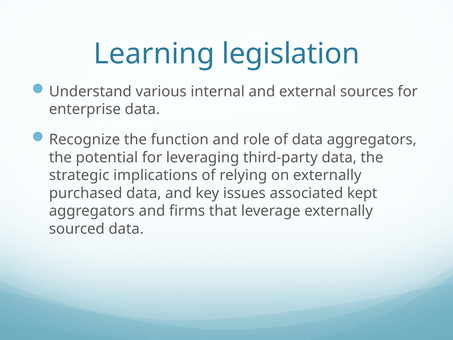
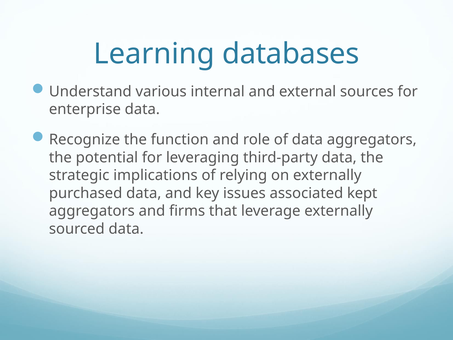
legislation: legislation -> databases
